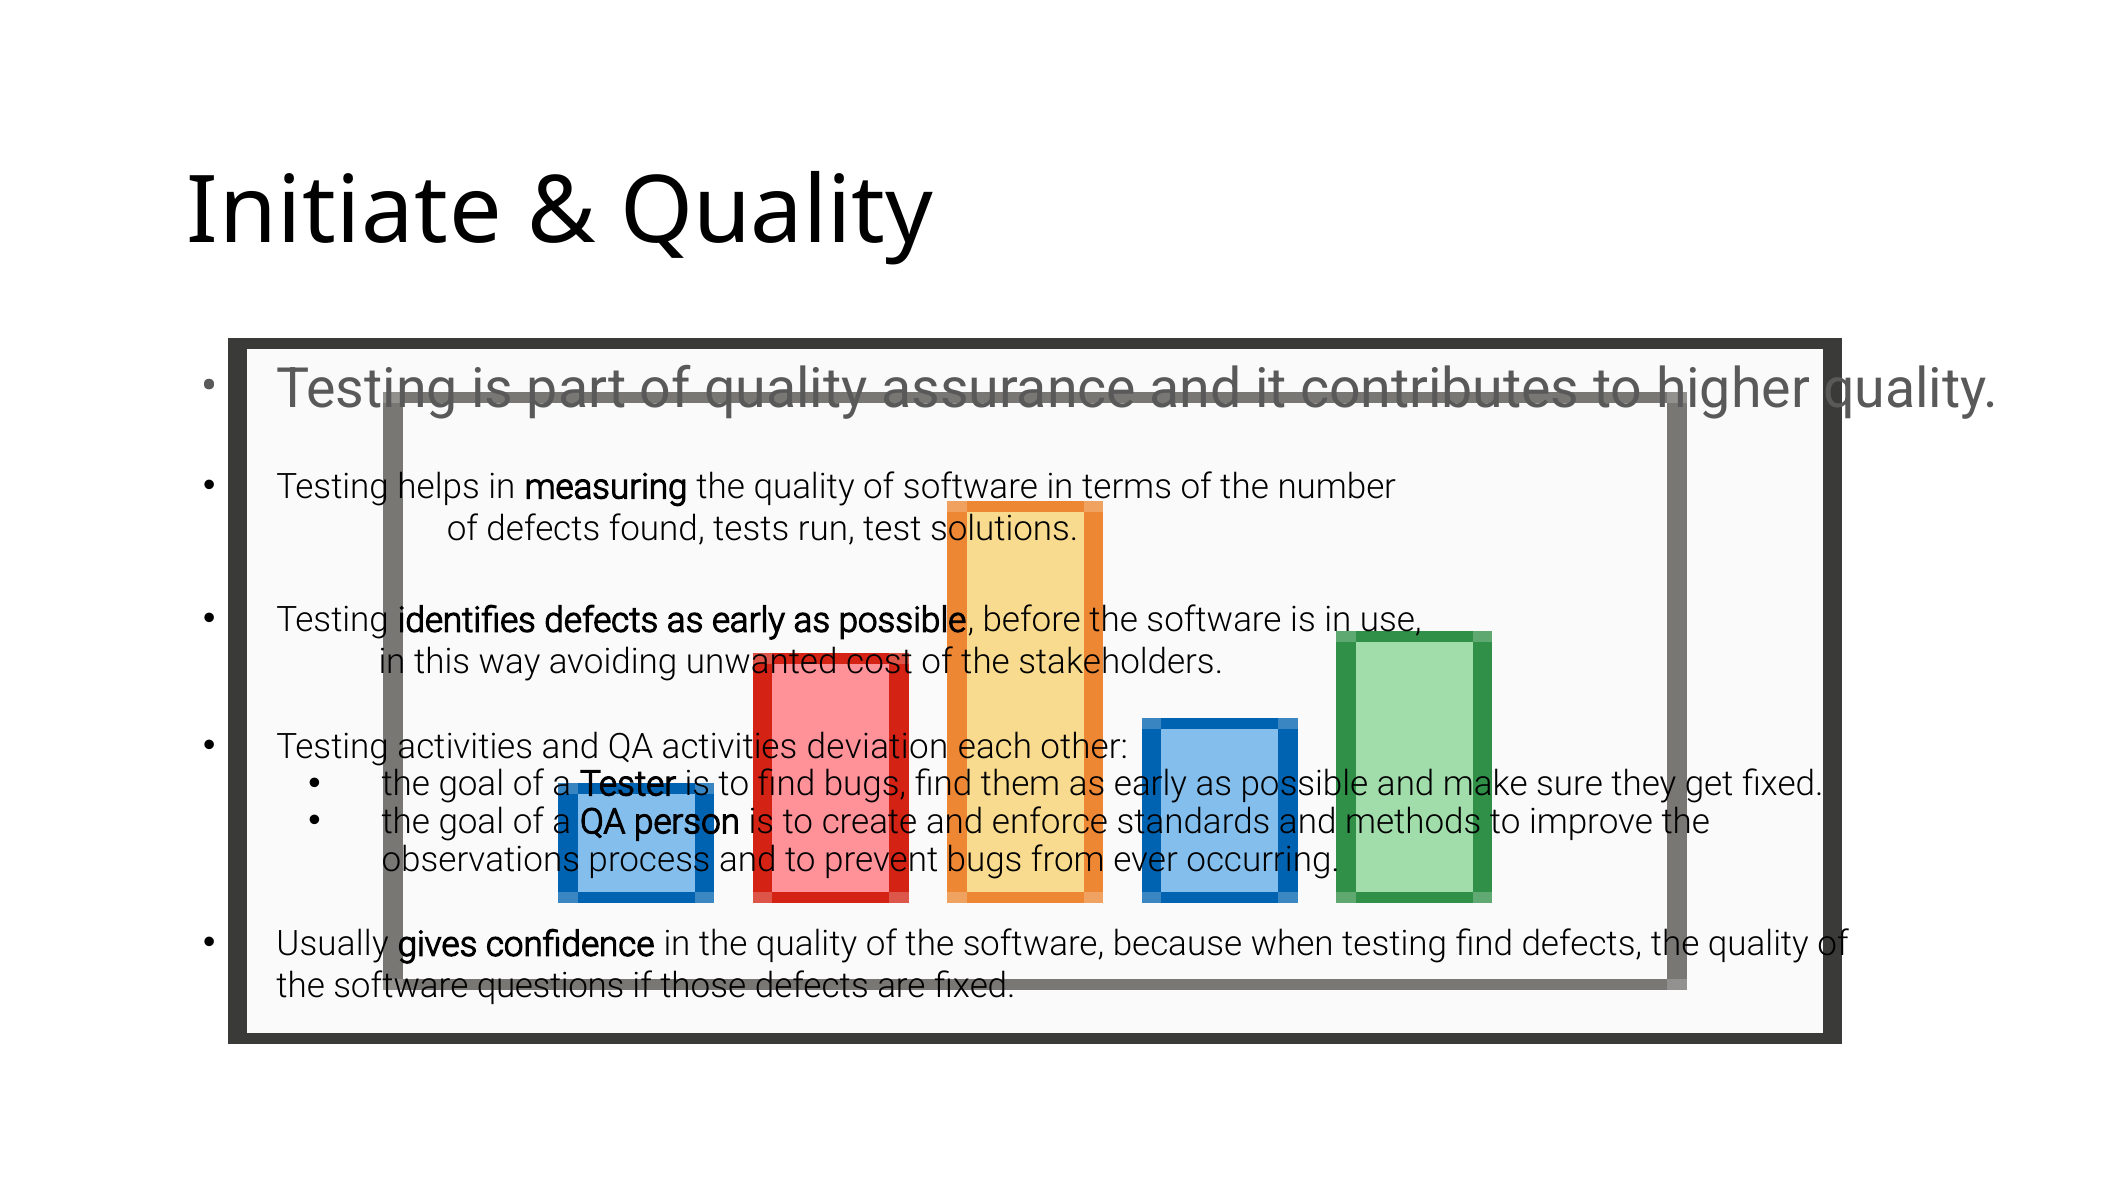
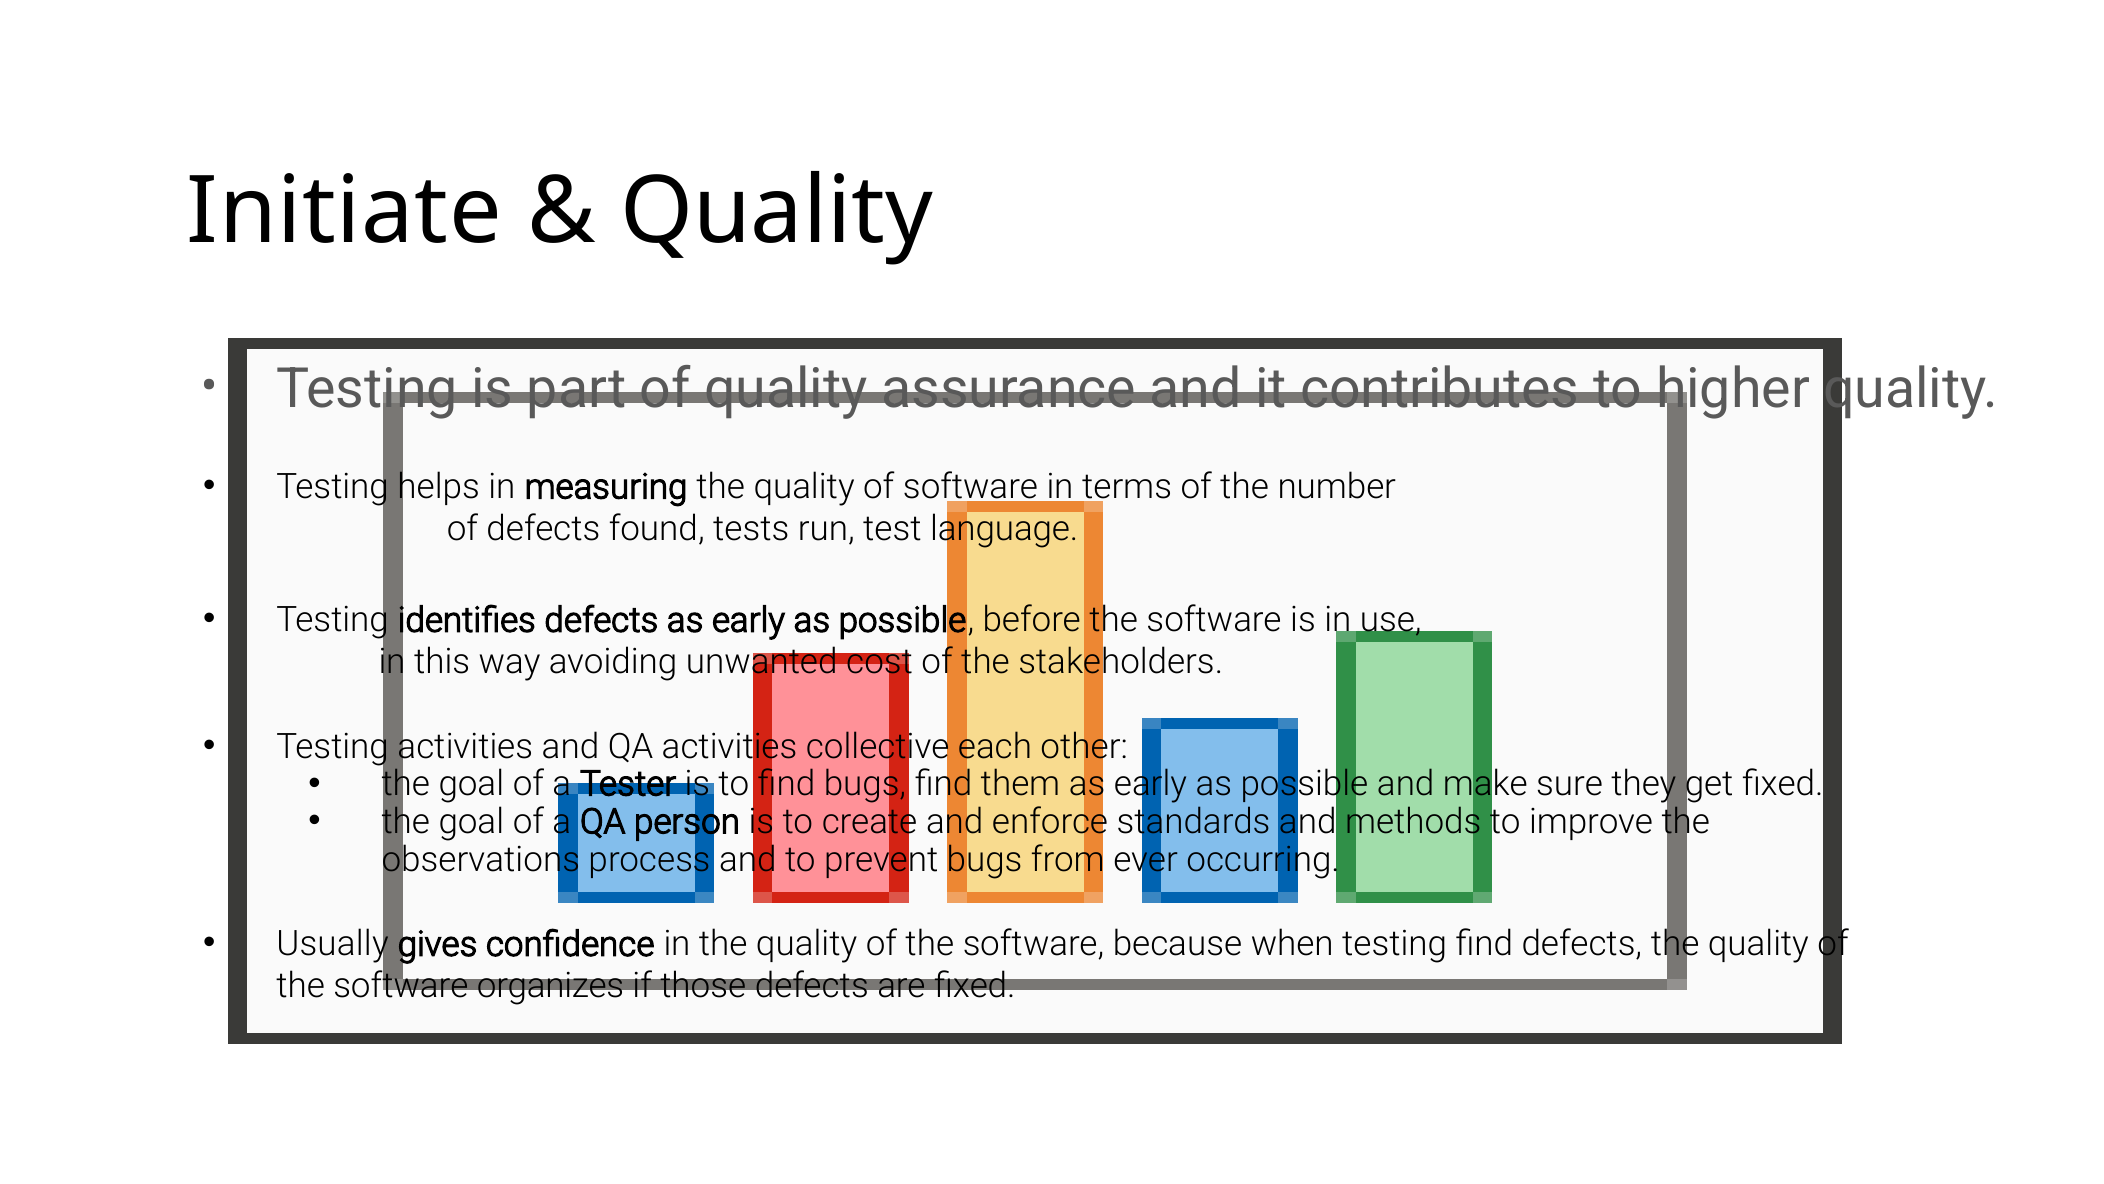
solutions: solutions -> language
deviation: deviation -> collective
questions: questions -> organizes
